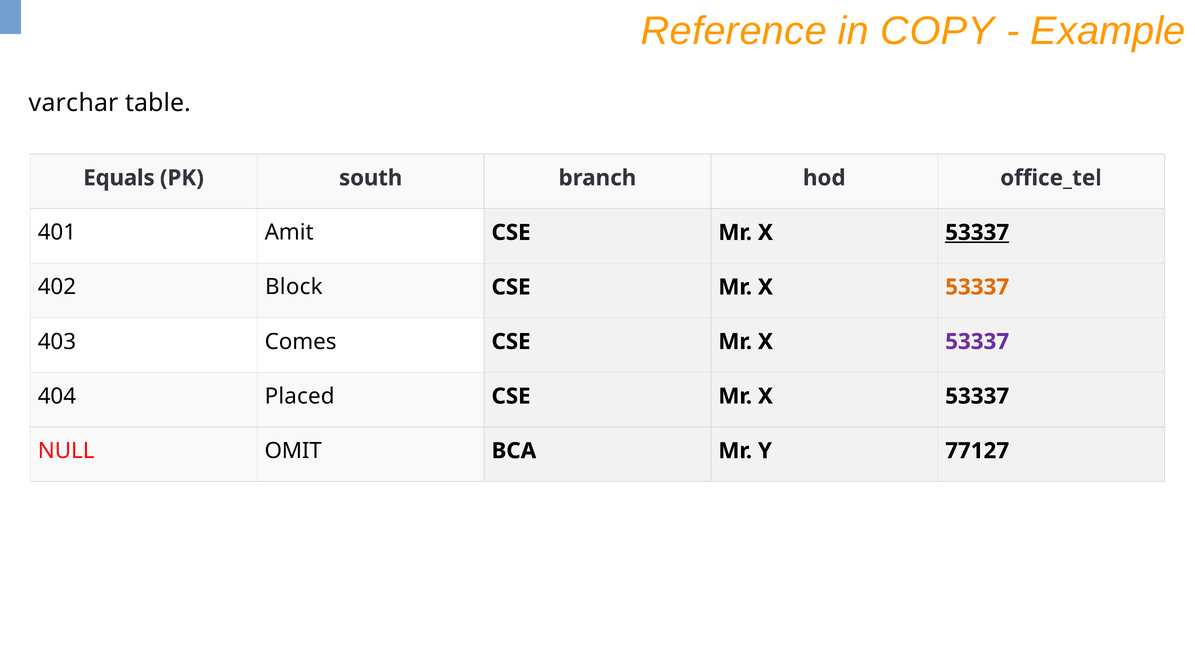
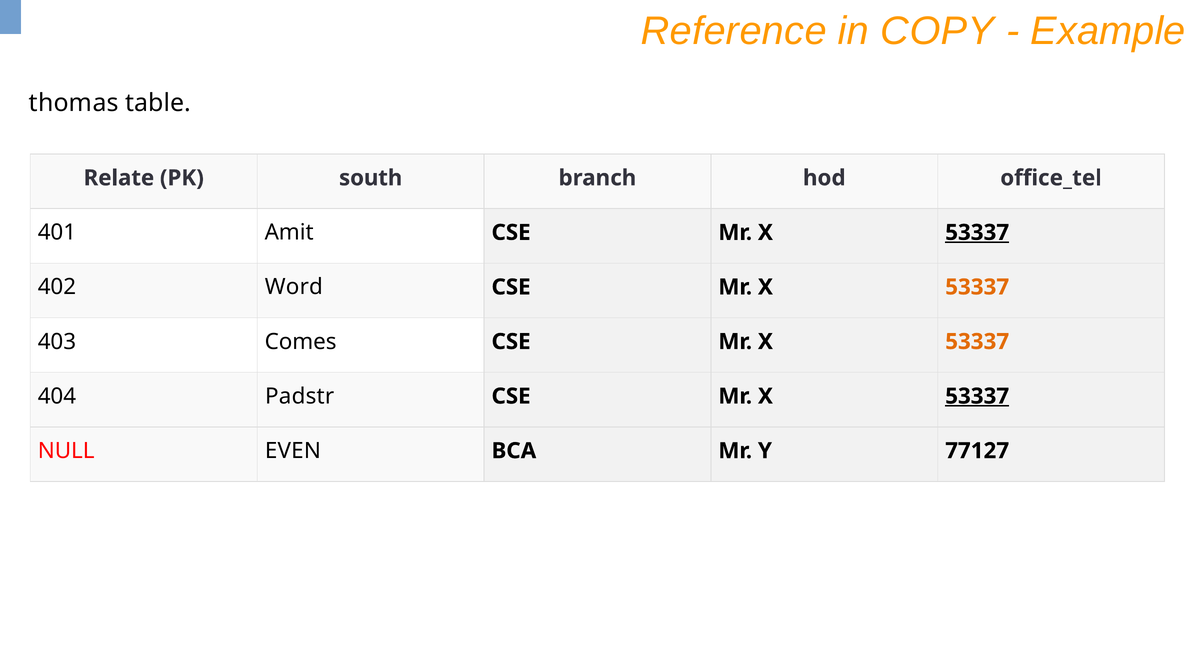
varchar: varchar -> thomas
Equals: Equals -> Relate
Block: Block -> Word
53337 at (977, 342) colour: purple -> orange
Placed: Placed -> Padstr
53337 at (977, 396) underline: none -> present
OMIT: OMIT -> EVEN
